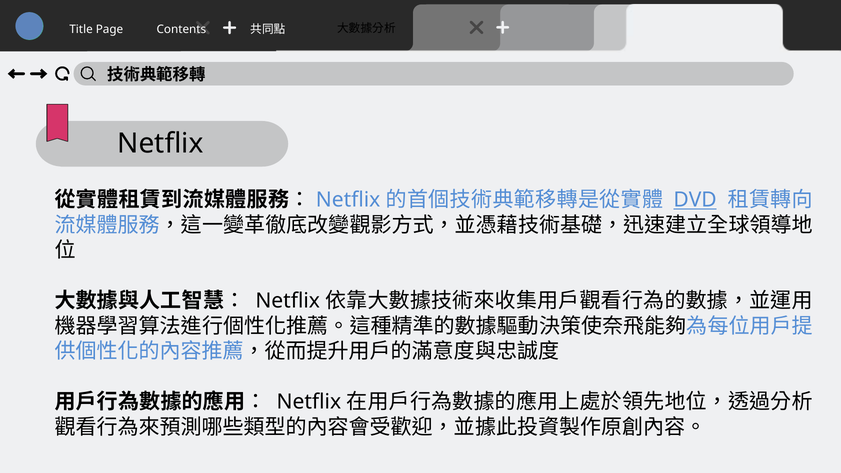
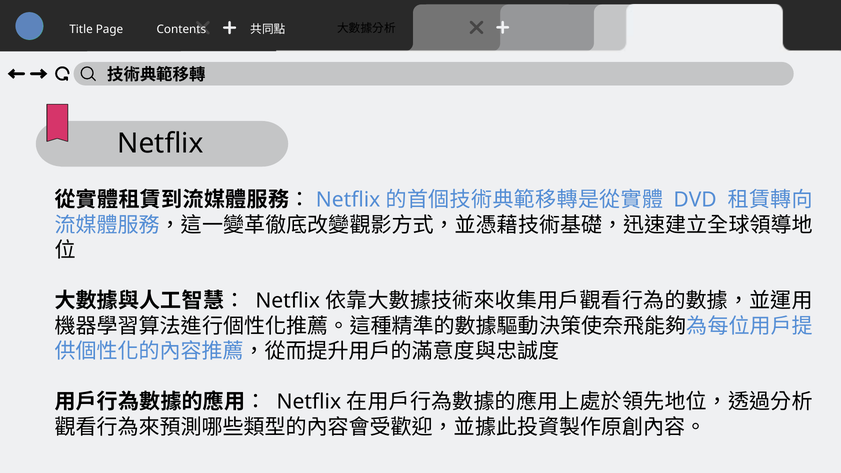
DVD underline: present -> none
